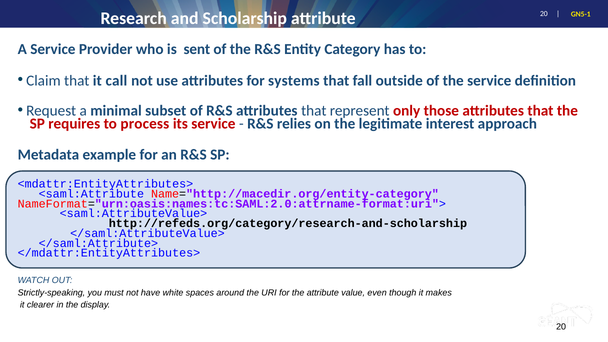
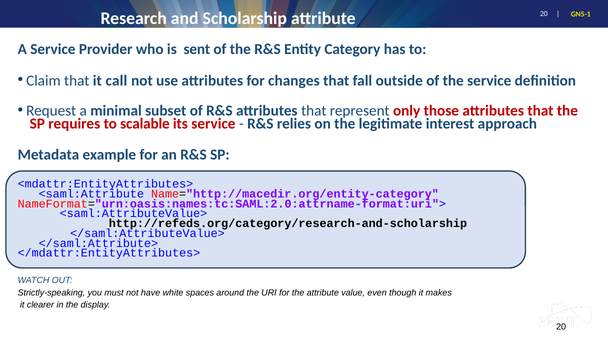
systems: systems -> changes
process: process -> scalable
